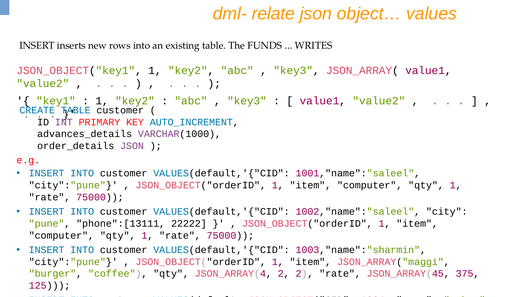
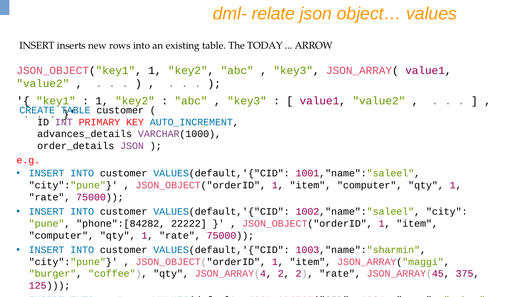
FUNDS: FUNDS -> TODAY
WRITES: WRITES -> ARROW
phone":[13111: phone":[13111 -> phone":[84282
